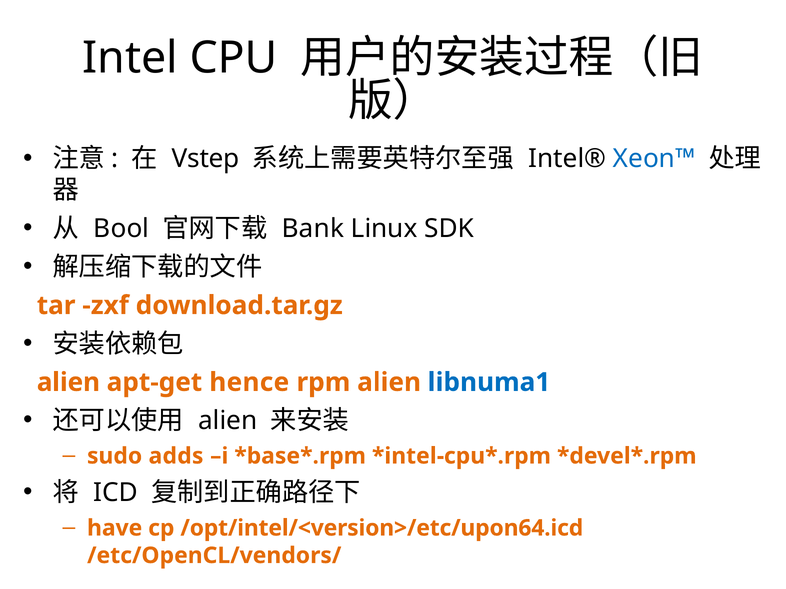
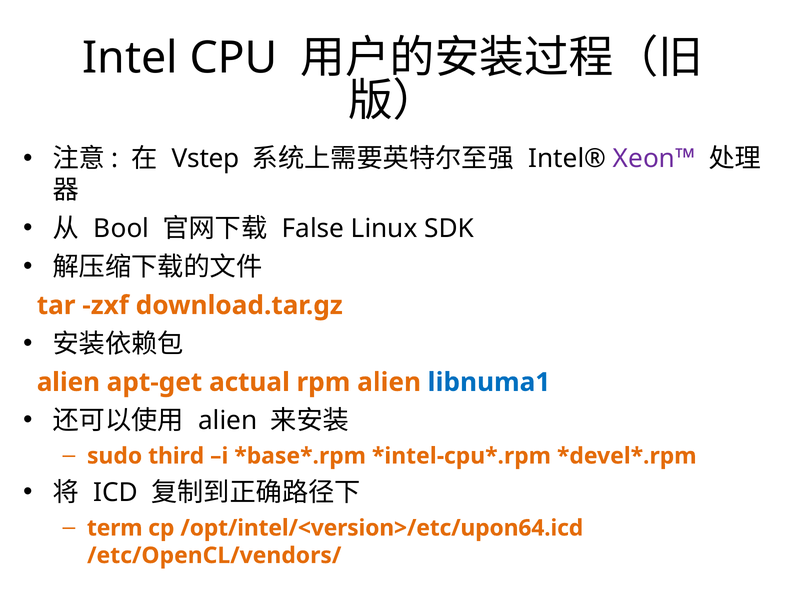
Xeon™ colour: blue -> purple
Bank: Bank -> False
hence: hence -> actual
adds: adds -> third
have: have -> term
